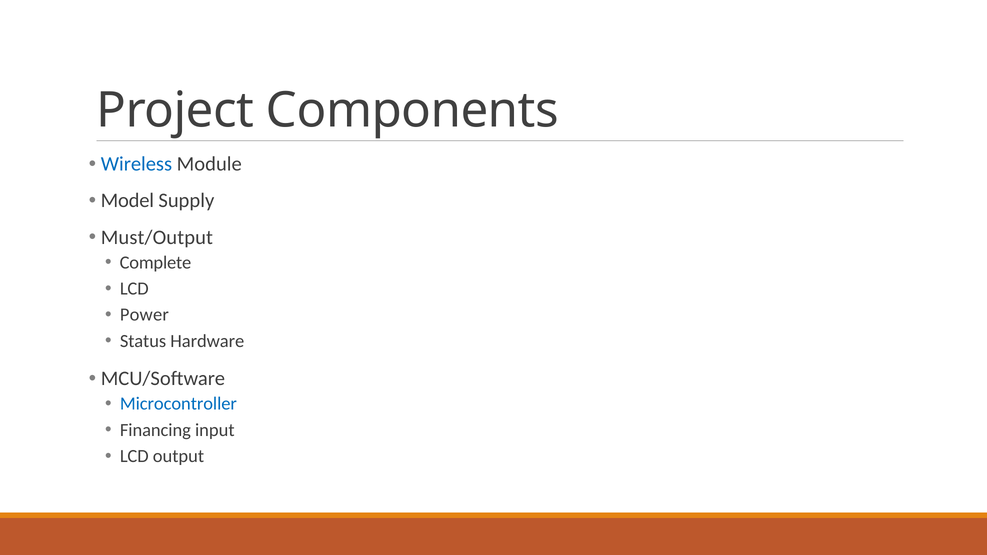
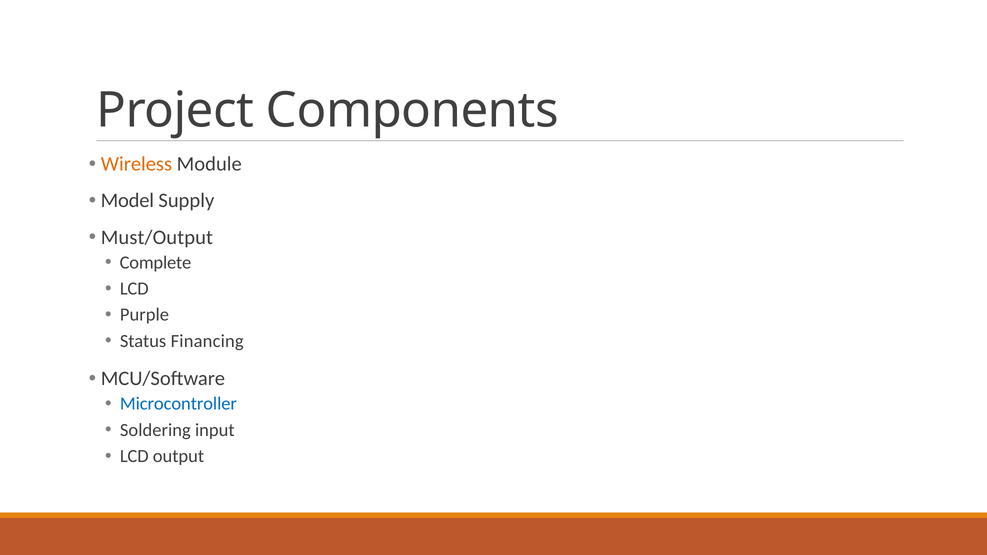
Wireless colour: blue -> orange
Power: Power -> Purple
Hardware: Hardware -> Financing
Financing: Financing -> Soldering
